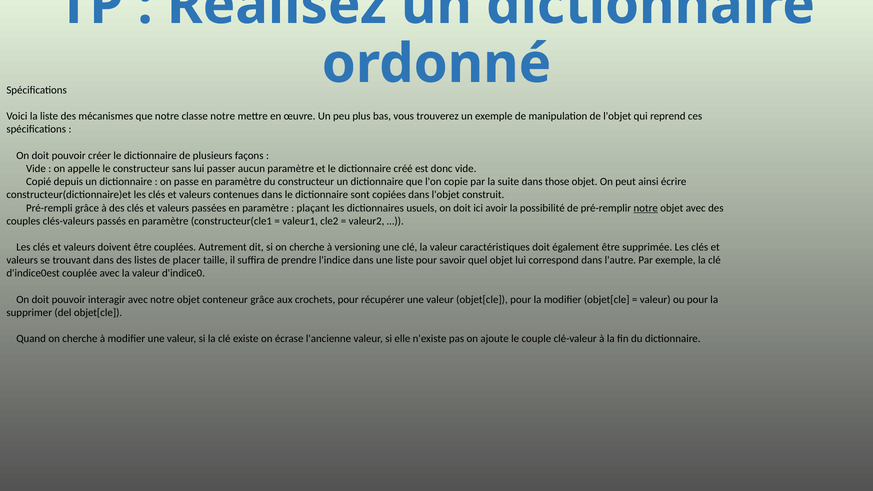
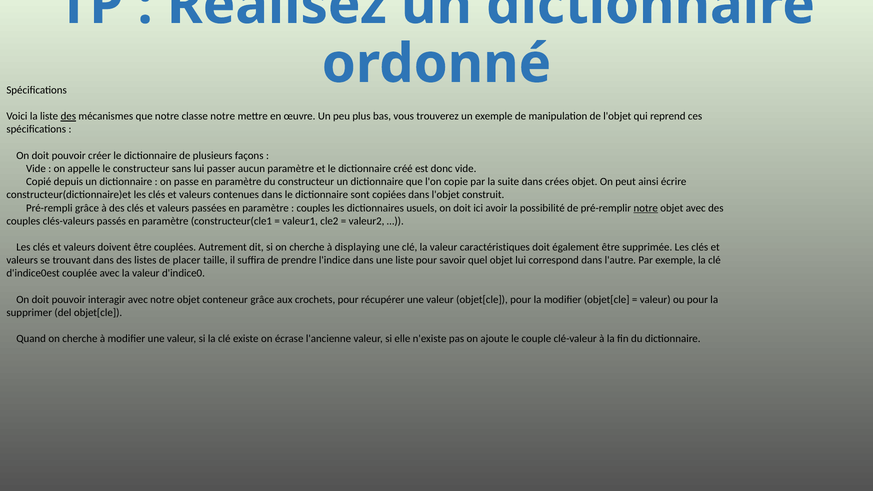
des at (68, 116) underline: none -> present
those: those -> crées
plaçant at (313, 208): plaçant -> couples
versioning: versioning -> displaying
